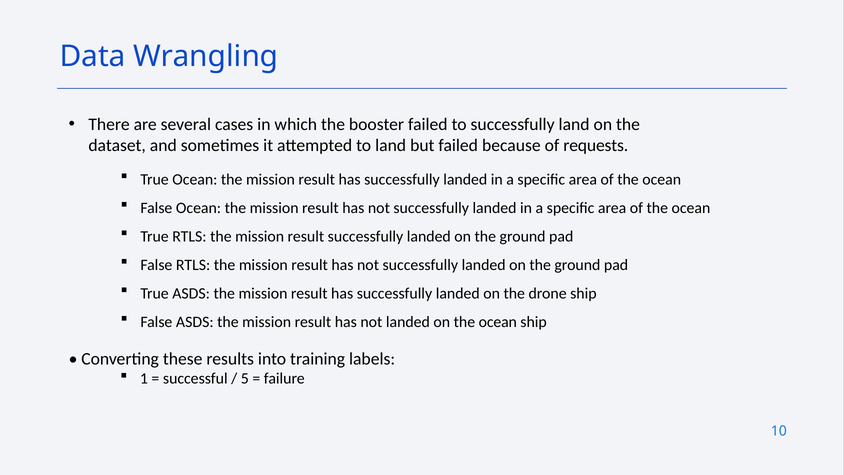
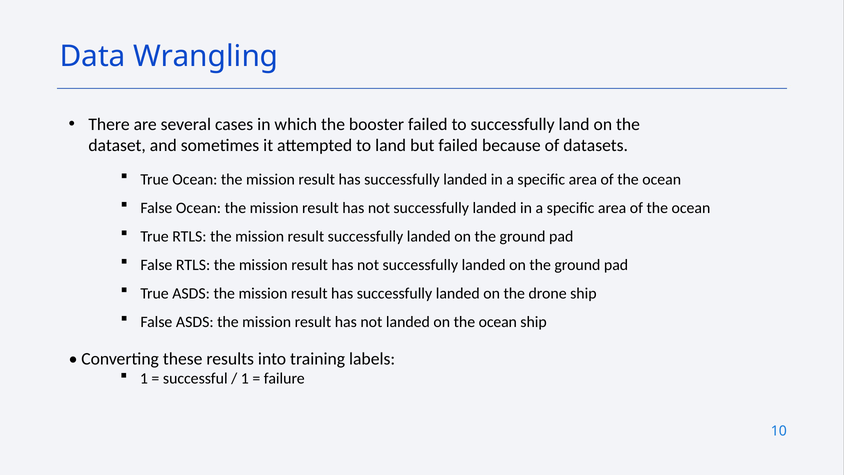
requests: requests -> datasets
5 at (245, 379): 5 -> 1
